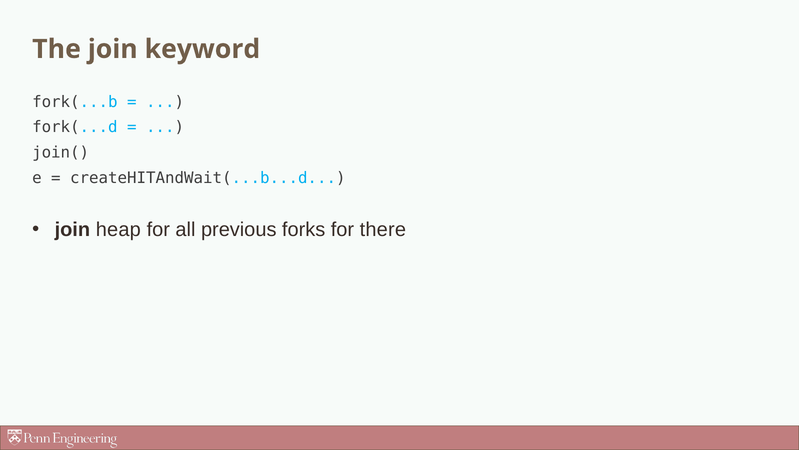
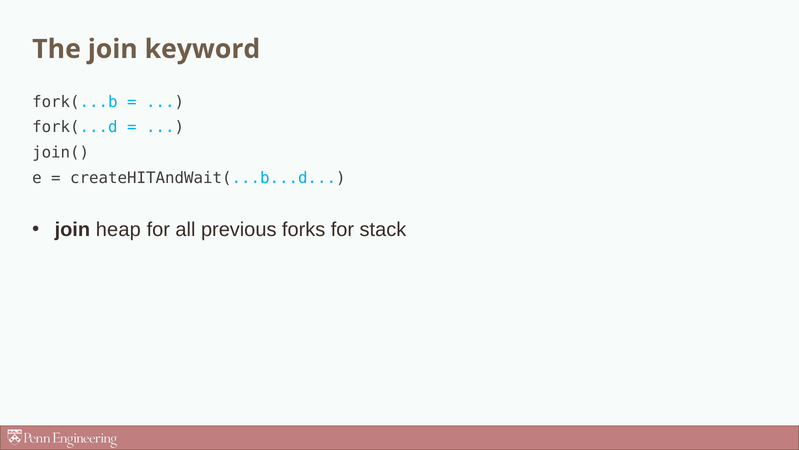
there: there -> stack
